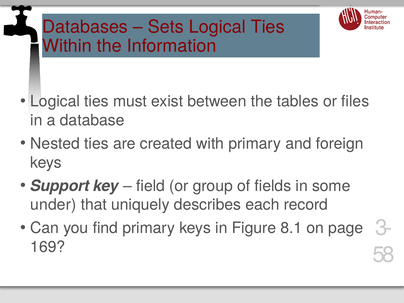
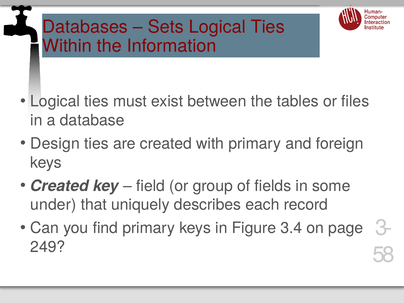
Nested: Nested -> Design
Support at (60, 186): Support -> Created
8.1: 8.1 -> 3.4
169: 169 -> 249
